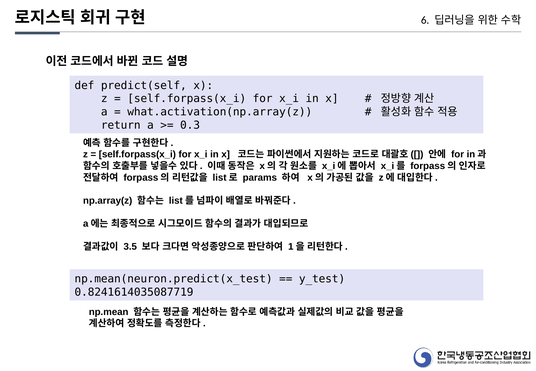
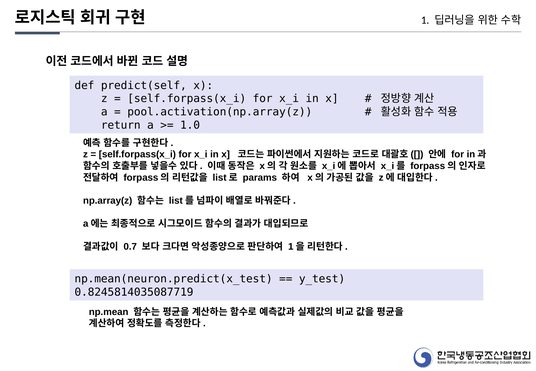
6: 6 -> 1
what.activation(np.array(z: what.activation(np.array(z -> pool.activation(np.array(z
0.3: 0.3 -> 1.0
3.5: 3.5 -> 0.7
0.8241614035087719: 0.8241614035087719 -> 0.8245814035087719
